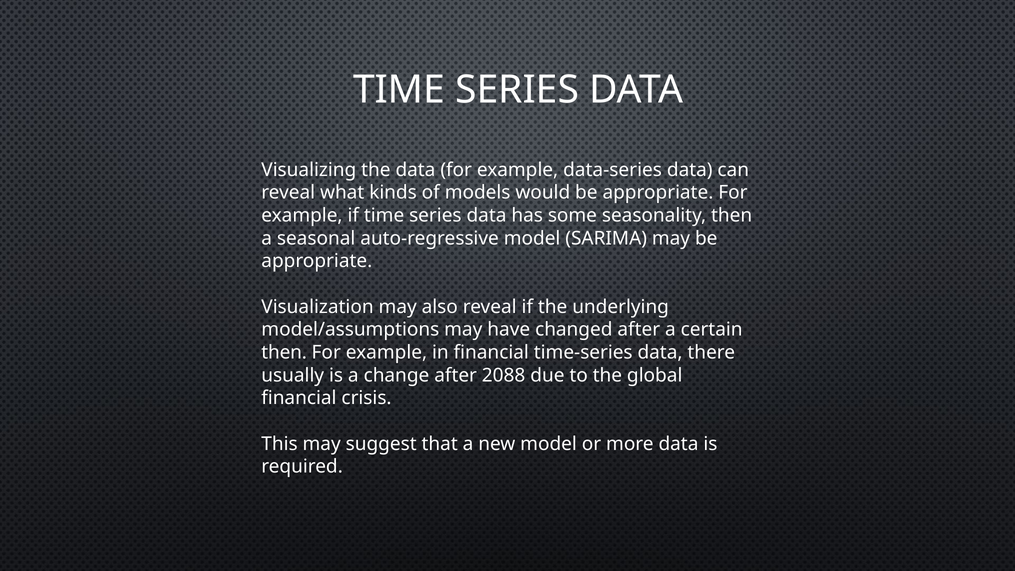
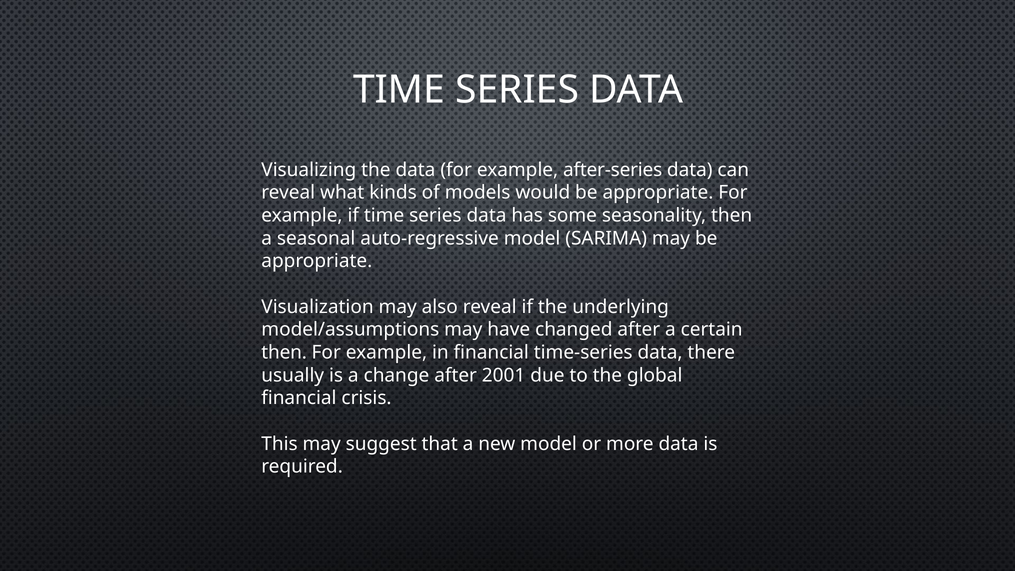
data-series: data-series -> after-series
2088: 2088 -> 2001
